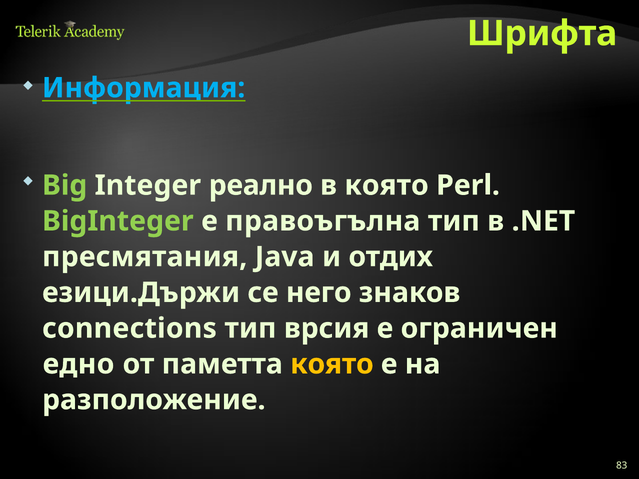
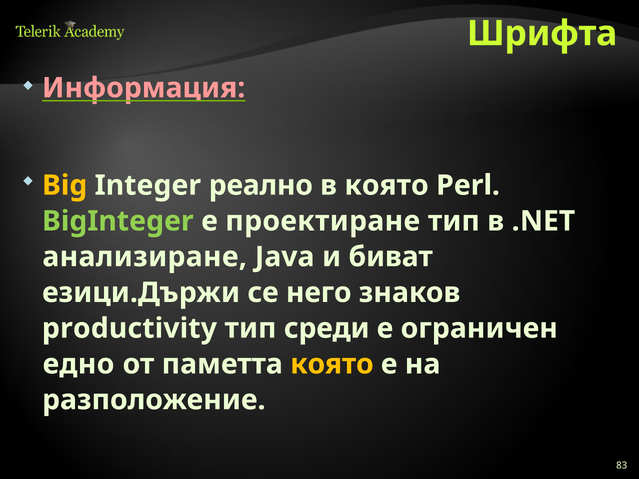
Информация colour: light blue -> pink
Big colour: light green -> yellow
правоъгълна: правоъгълна -> проектиране
пресмятания: пресмятания -> анализиране
отдих: отдих -> биват
connections: connections -> productivity
врсия: врсия -> среди
